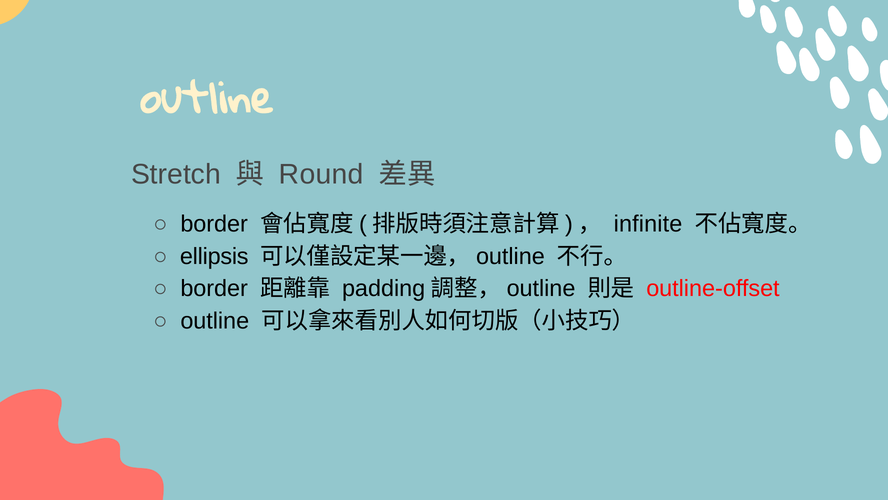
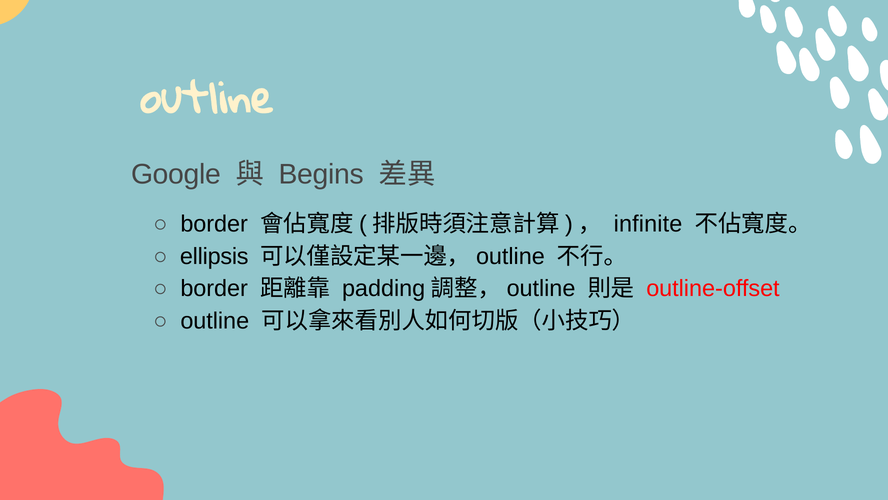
Stretch: Stretch -> Google
Round: Round -> Begins
